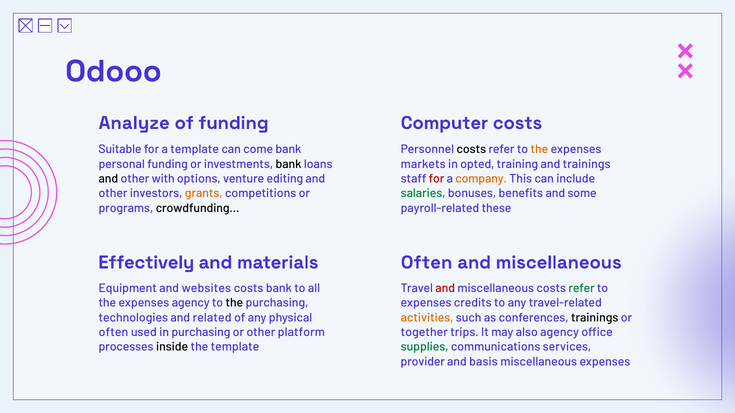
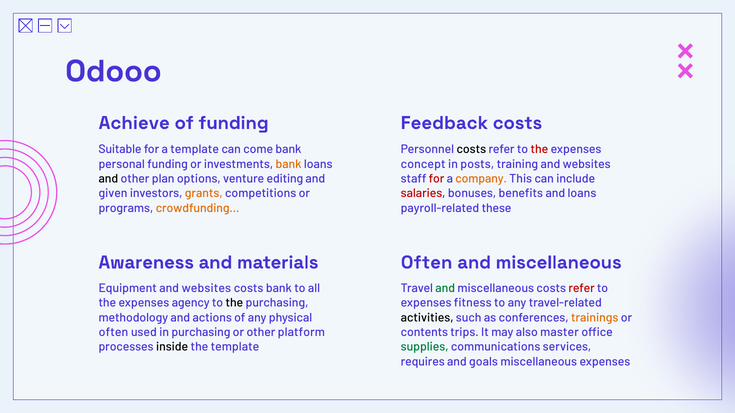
Analyze: Analyze -> Achieve
Computer: Computer -> Feedback
the at (539, 150) colour: orange -> red
bank at (289, 164) colour: black -> orange
markets: markets -> concept
opted: opted -> posts
training and trainings: trainings -> websites
with: with -> plan
other at (113, 194): other -> given
salaries colour: green -> red
and some: some -> loans
crowdfunding… colour: black -> orange
Effectively: Effectively -> Awareness
and at (445, 289) colour: red -> green
refer at (582, 289) colour: green -> red
credits: credits -> fitness
technologies: technologies -> methodology
related: related -> actions
activities colour: orange -> black
trainings at (595, 318) colour: black -> orange
together: together -> contents
also agency: agency -> master
provider: provider -> requires
basis: basis -> goals
